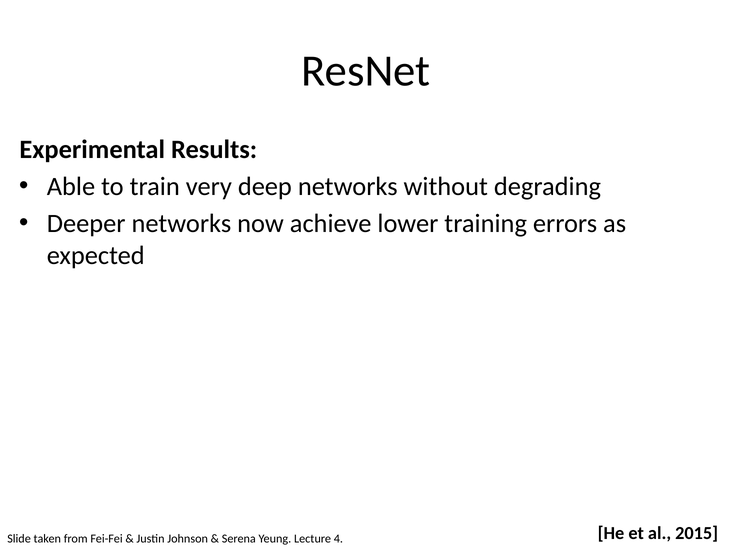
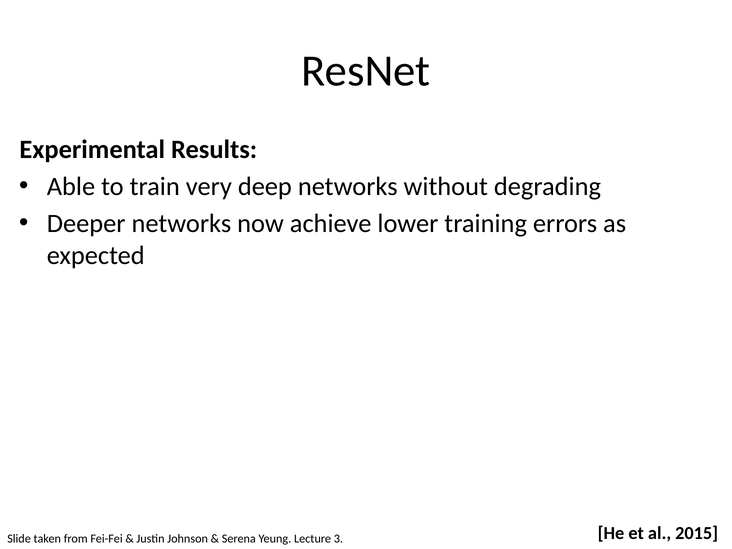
4: 4 -> 3
